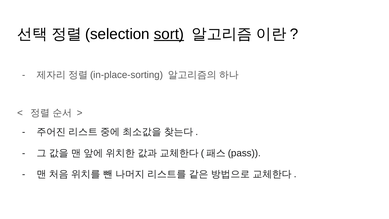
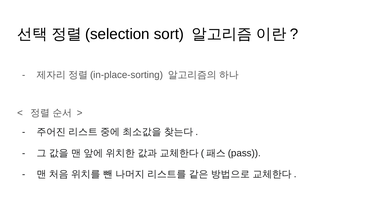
sort underline: present -> none
